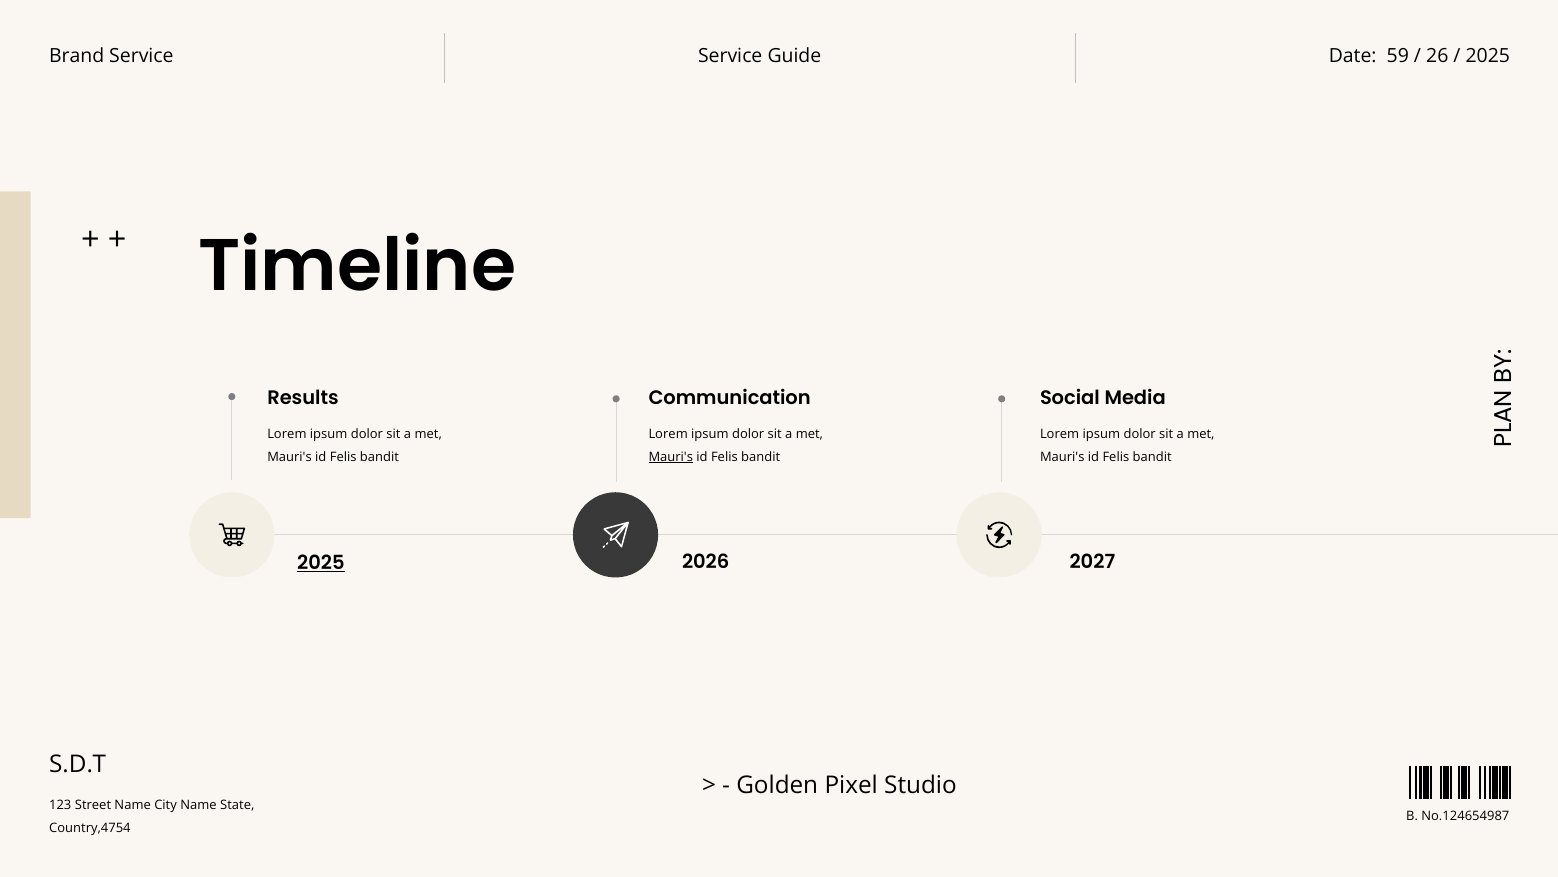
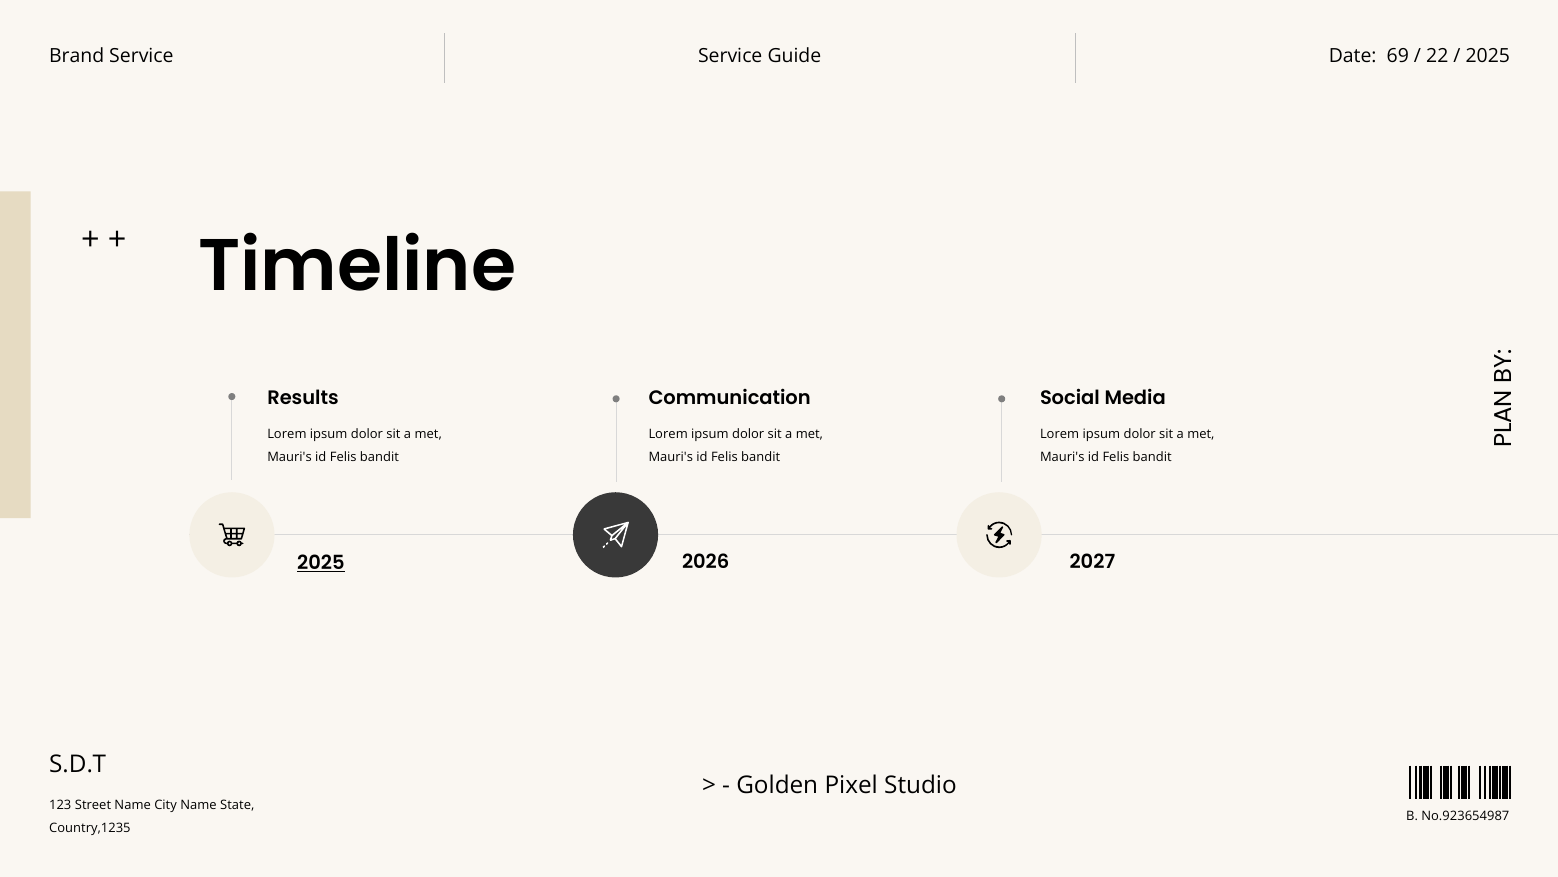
59: 59 -> 69
26: 26 -> 22
Mauri's at (671, 457) underline: present -> none
No.124654987: No.124654987 -> No.923654987
Country,4754: Country,4754 -> Country,1235
